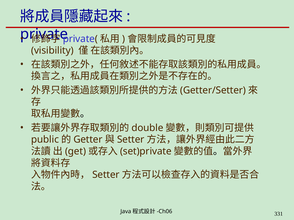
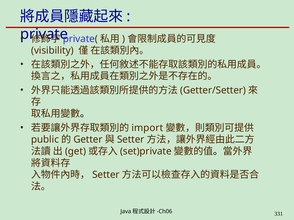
double: double -> import
